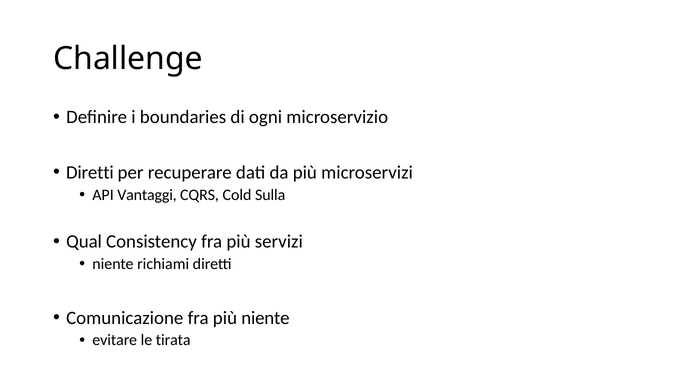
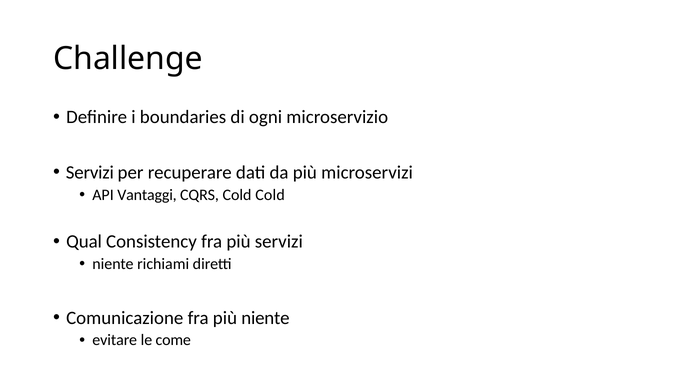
Diretti at (90, 172): Diretti -> Servizi
Cold Sulla: Sulla -> Cold
tirata: tirata -> come
